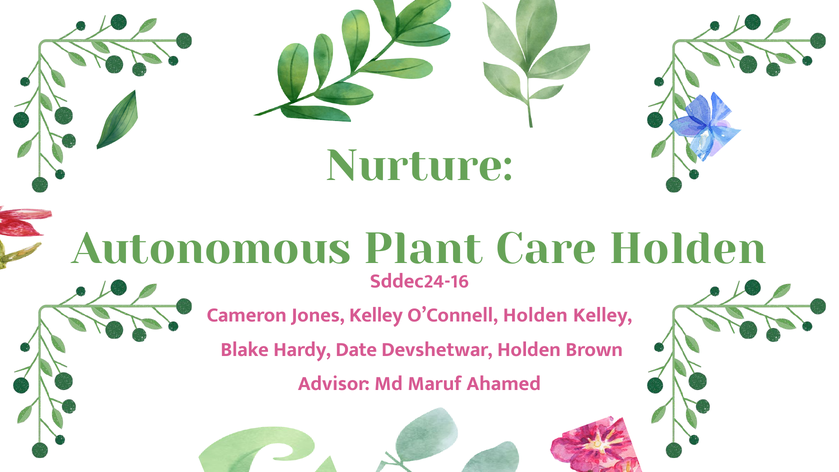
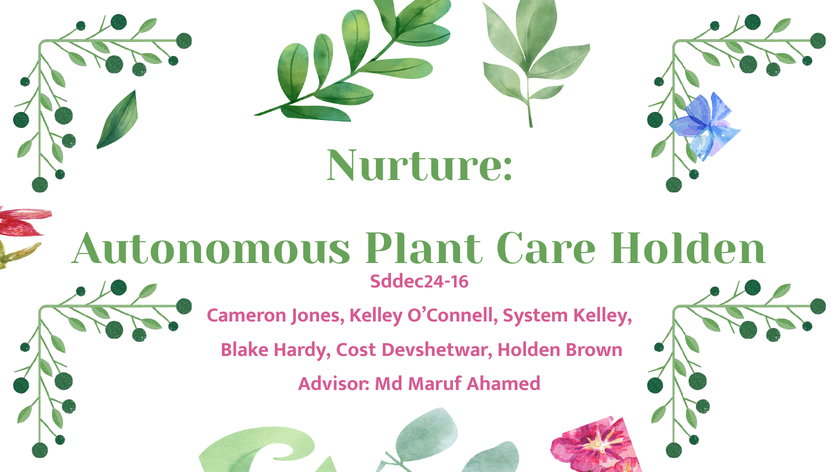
O’Connell Holden: Holden -> System
Date: Date -> Cost
